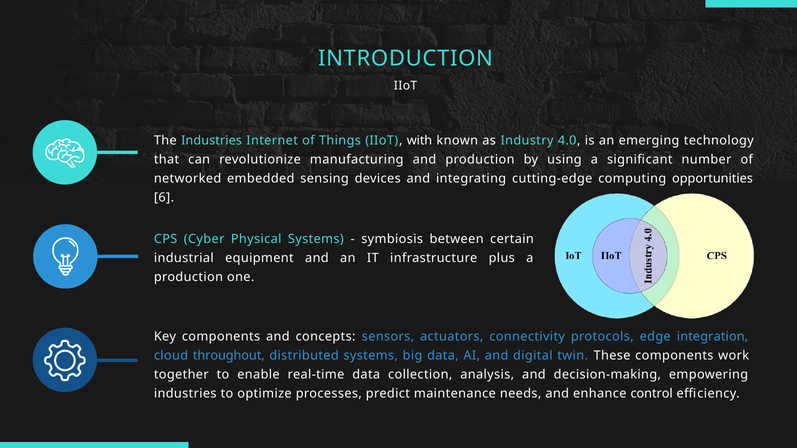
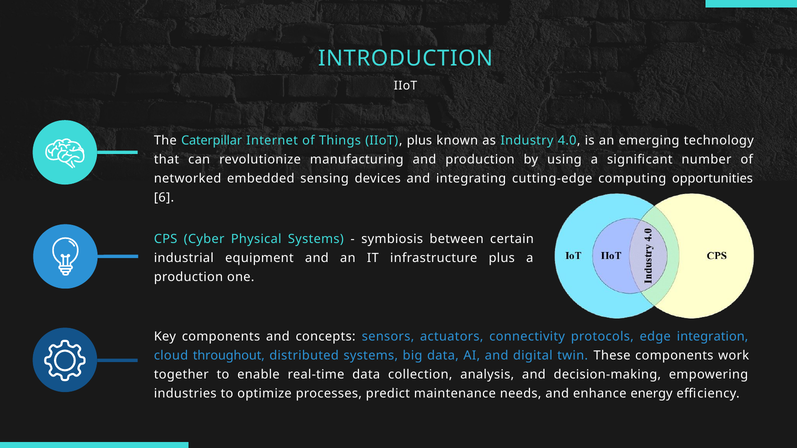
The Industries: Industries -> Caterpillar
IIoT with: with -> plus
control: control -> energy
